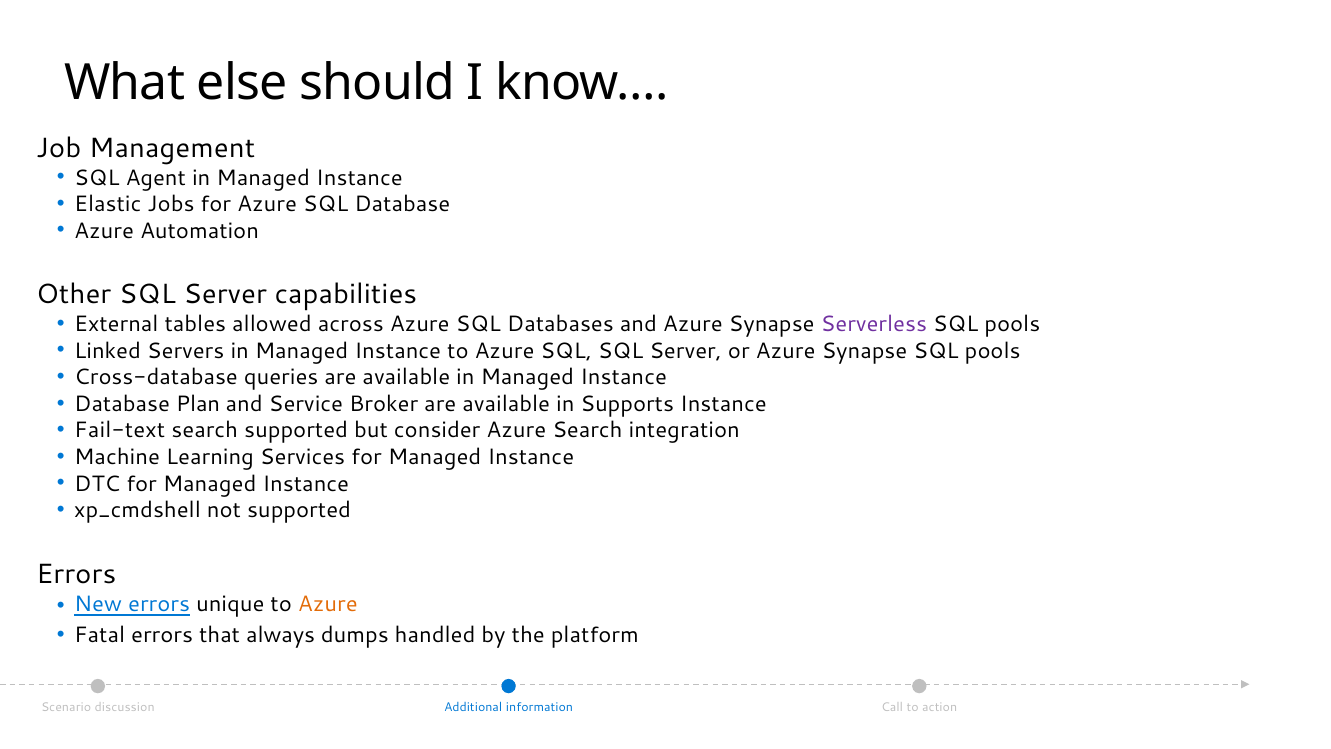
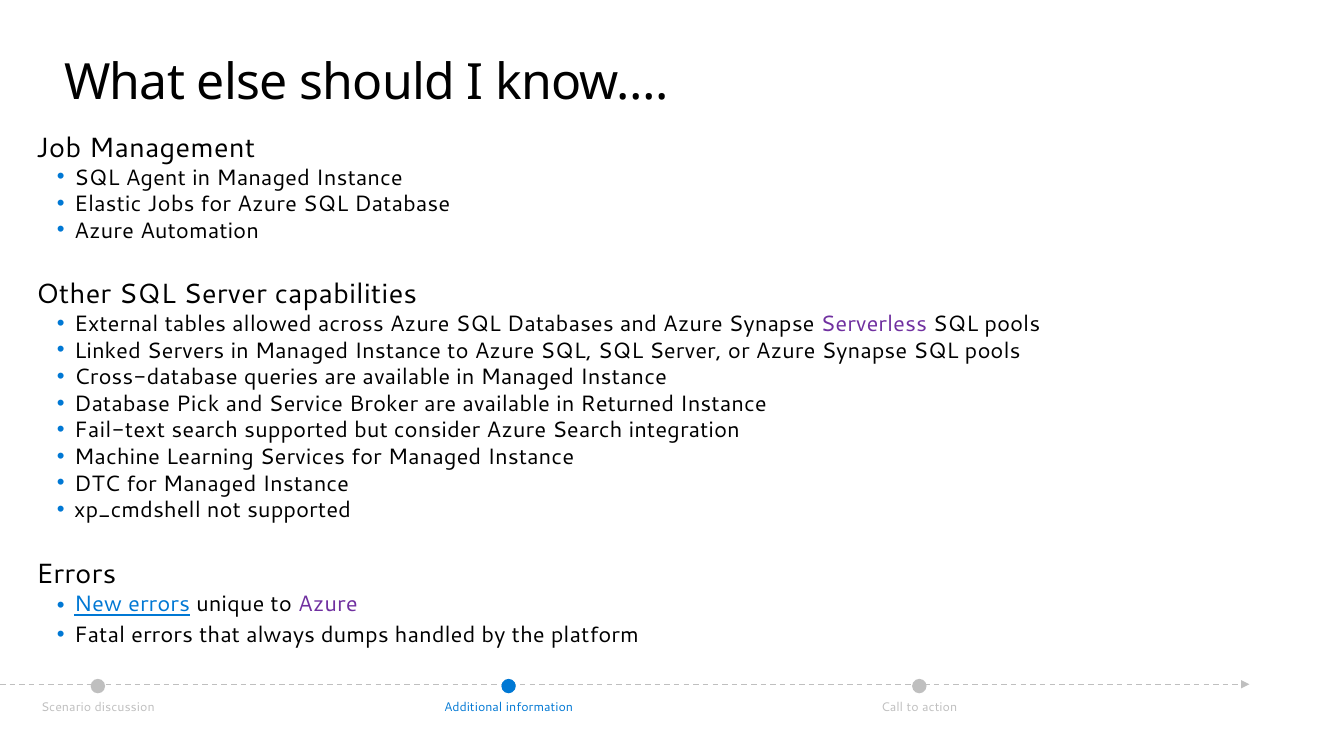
Plan: Plan -> Pick
Supports: Supports -> Returned
Azure at (328, 603) colour: orange -> purple
